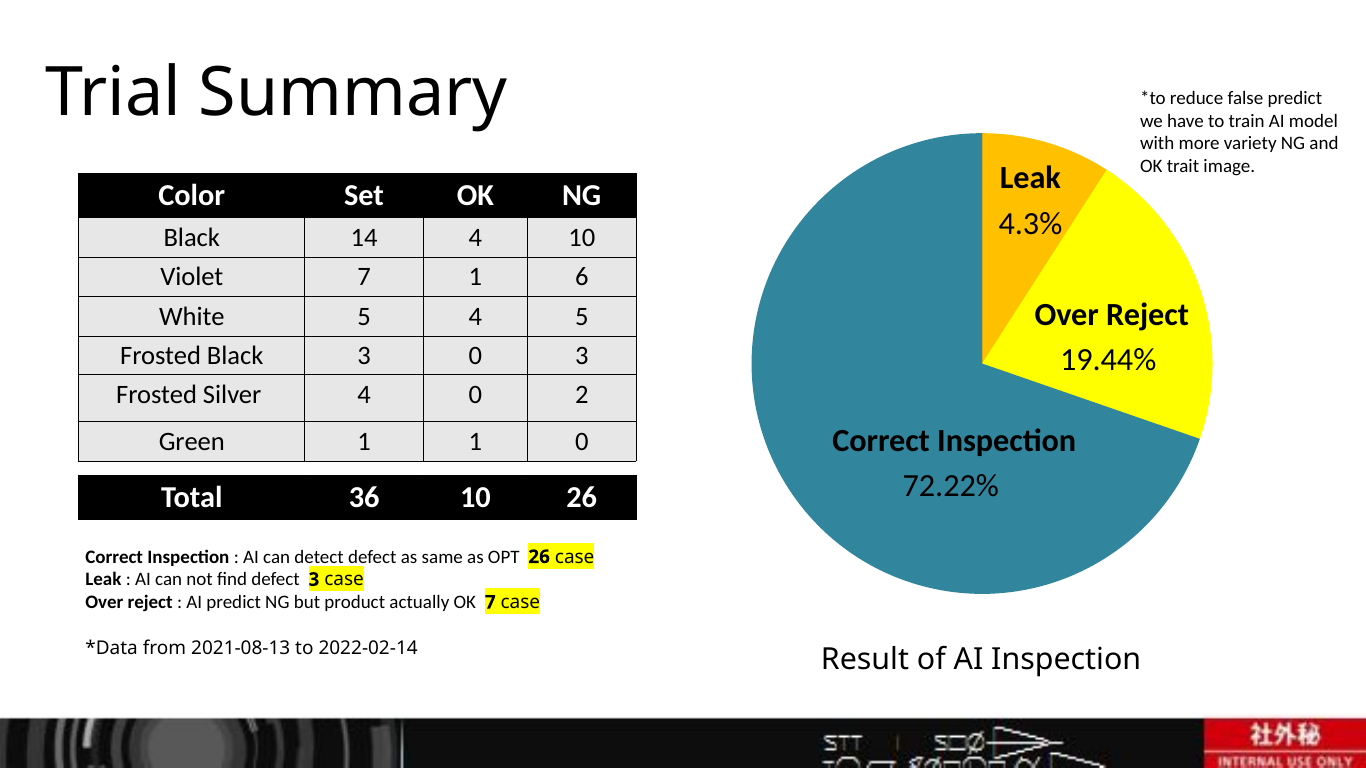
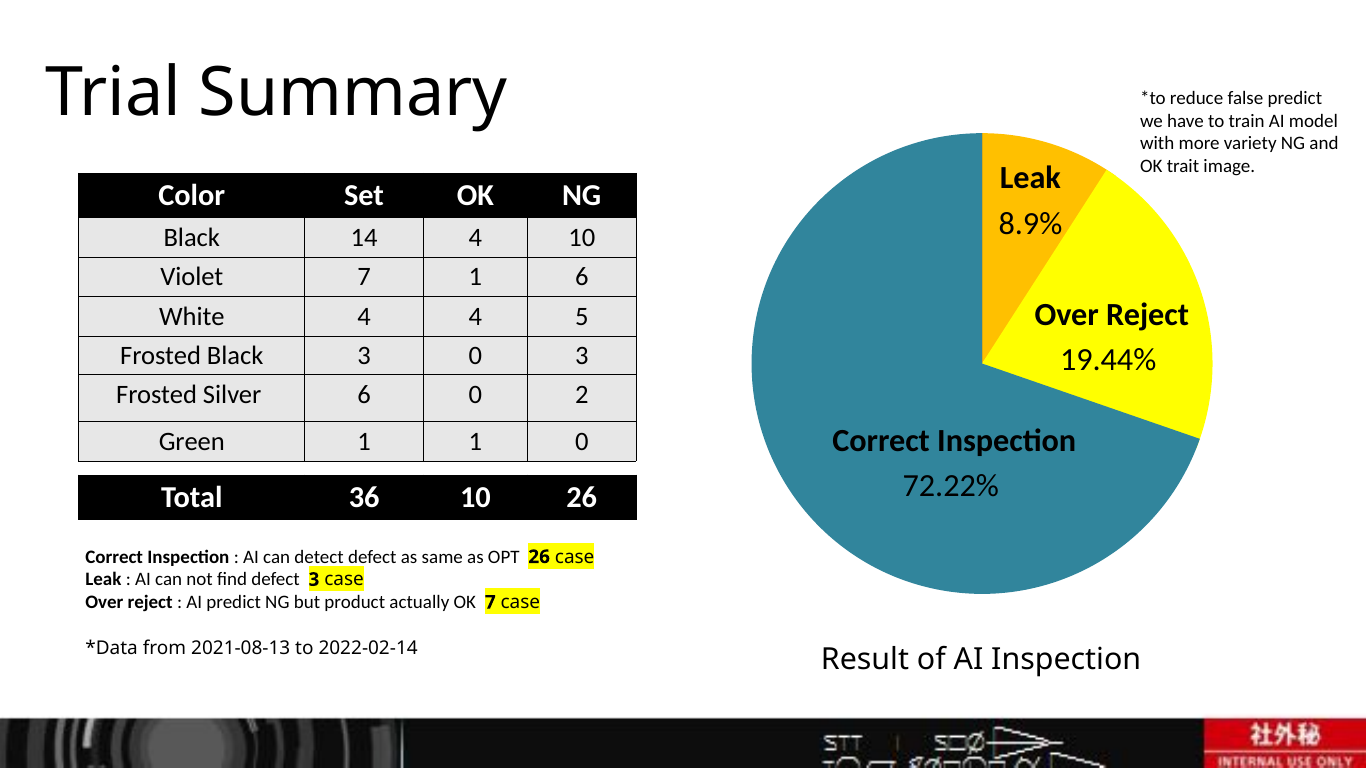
4.3%: 4.3% -> 8.9%
White 5: 5 -> 4
Silver 4: 4 -> 6
